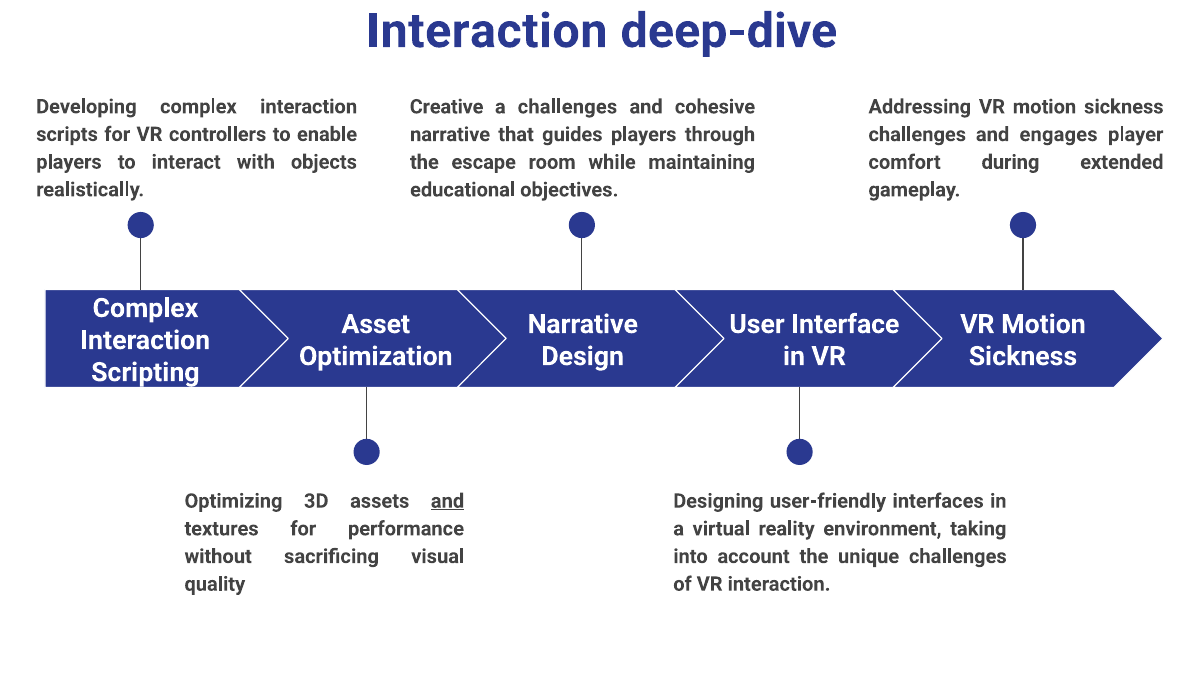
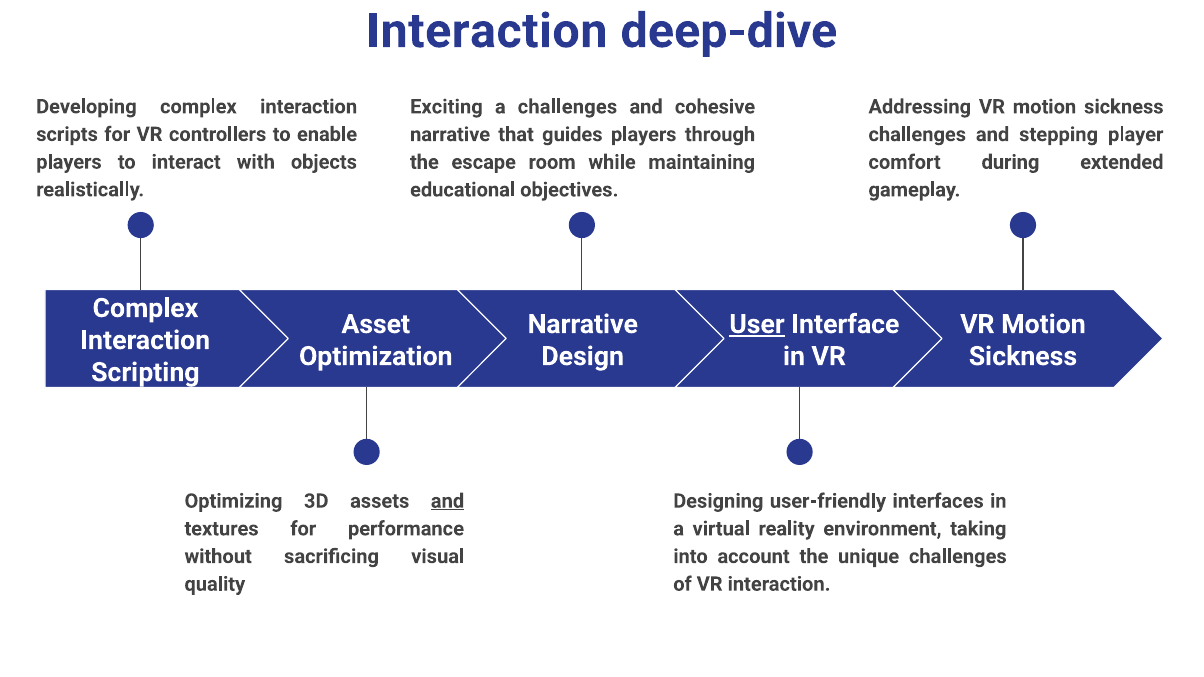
Creative: Creative -> Exciting
engages: engages -> stepping
User underline: none -> present
